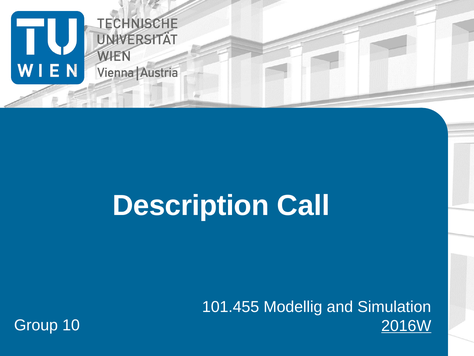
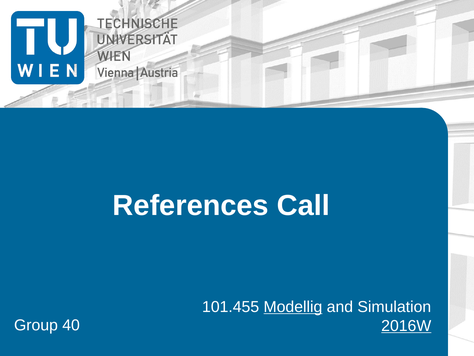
Description: Description -> References
Modellig underline: none -> present
10: 10 -> 40
